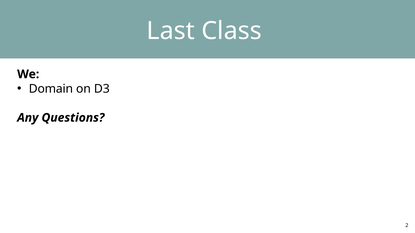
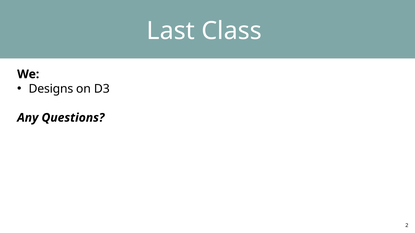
Domain: Domain -> Designs
